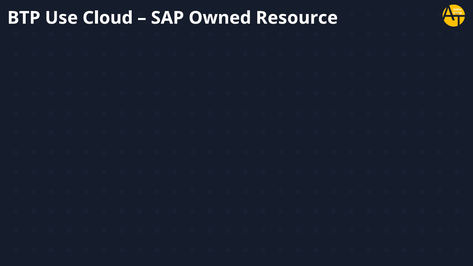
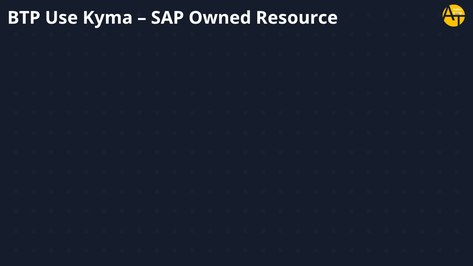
Cloud: Cloud -> Kyma
